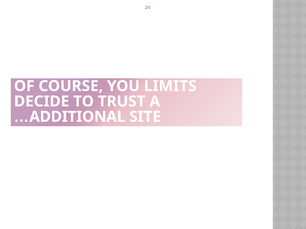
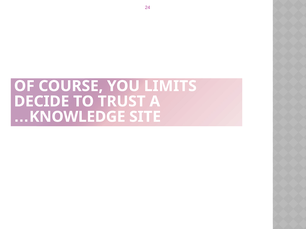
ADDITIONAL: ADDITIONAL -> KNOWLEDGE
